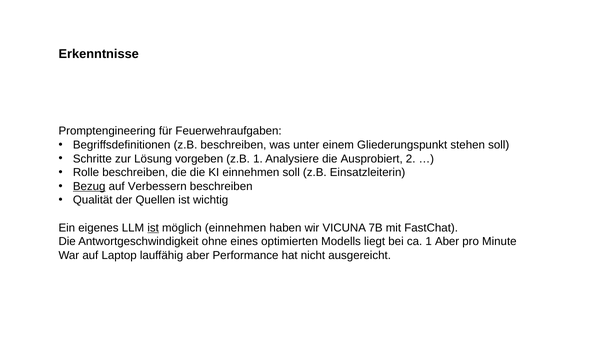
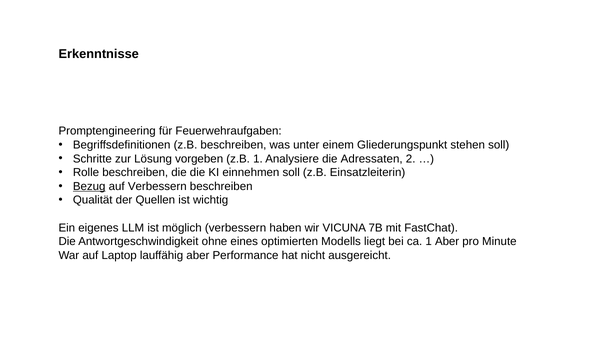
Ausprobiert: Ausprobiert -> Adressaten
ist at (153, 228) underline: present -> none
möglich einnehmen: einnehmen -> verbessern
